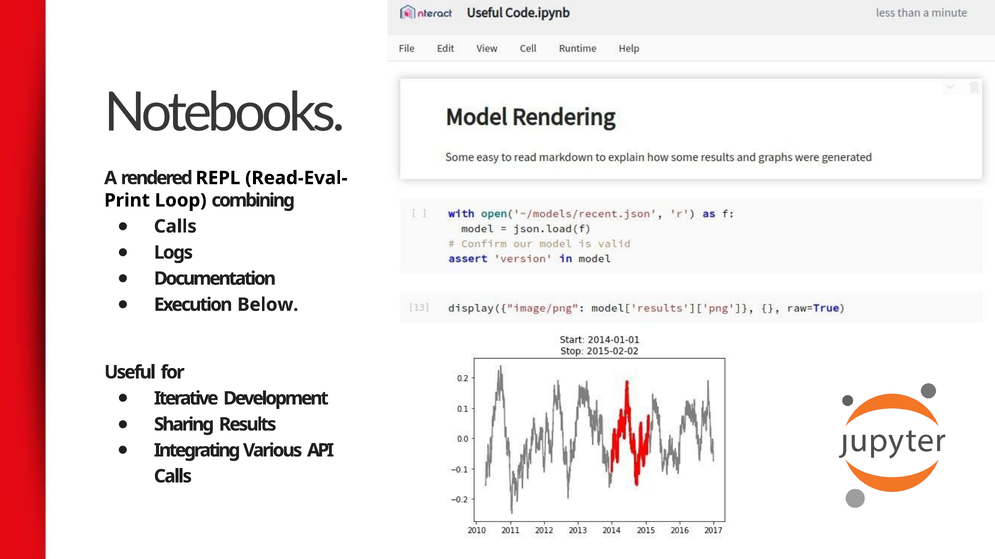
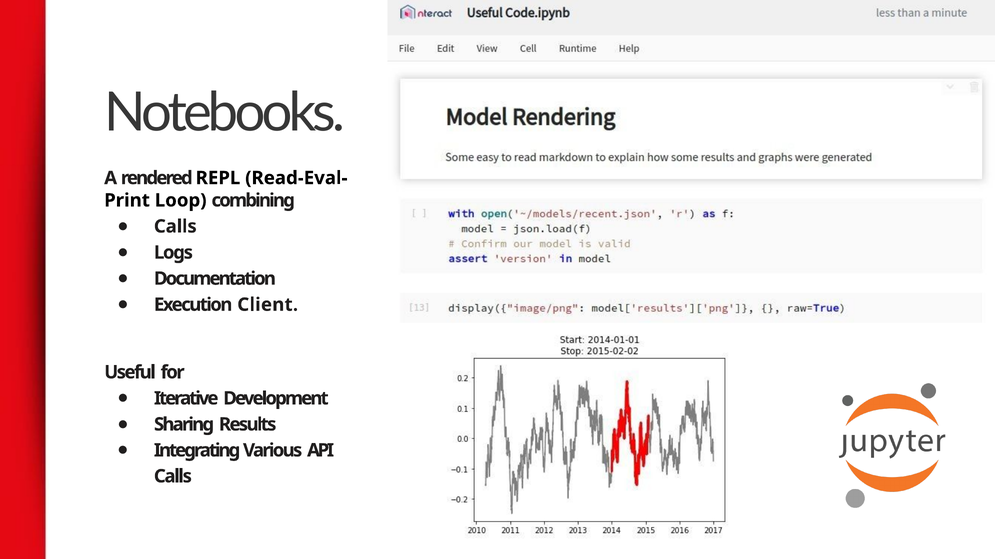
Below: Below -> Client
